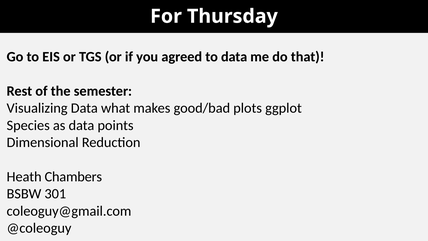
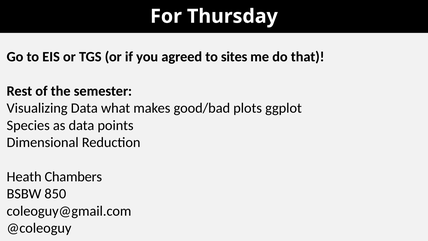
to data: data -> sites
301: 301 -> 850
